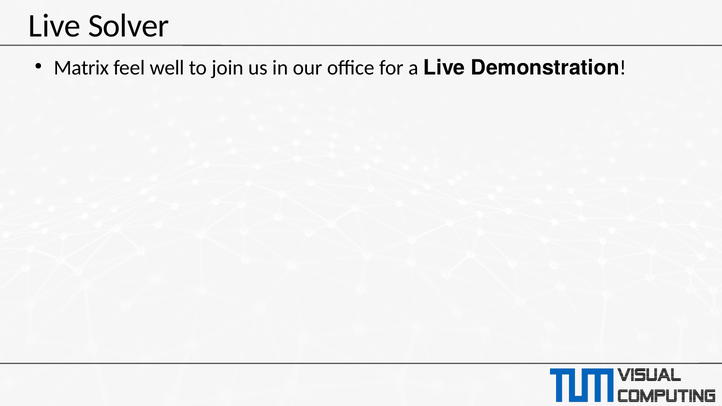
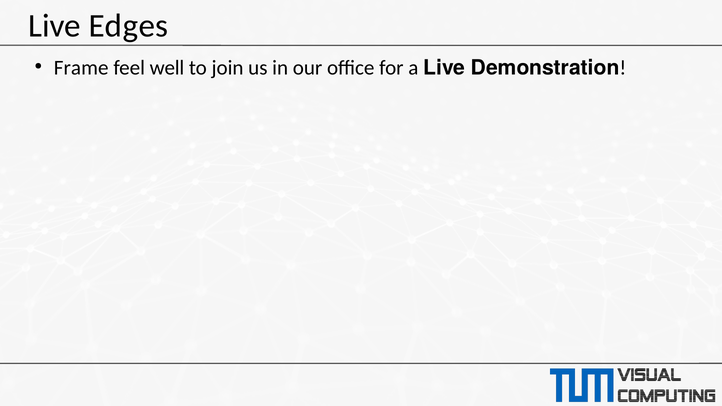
Solver: Solver -> Edges
Matrix: Matrix -> Frame
